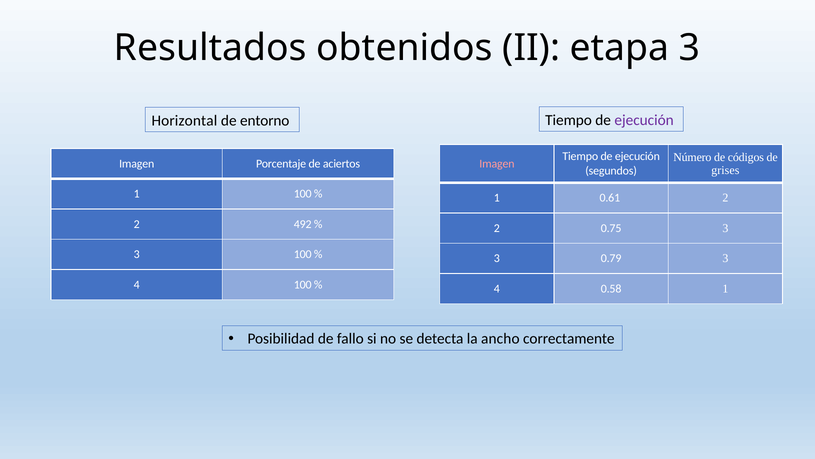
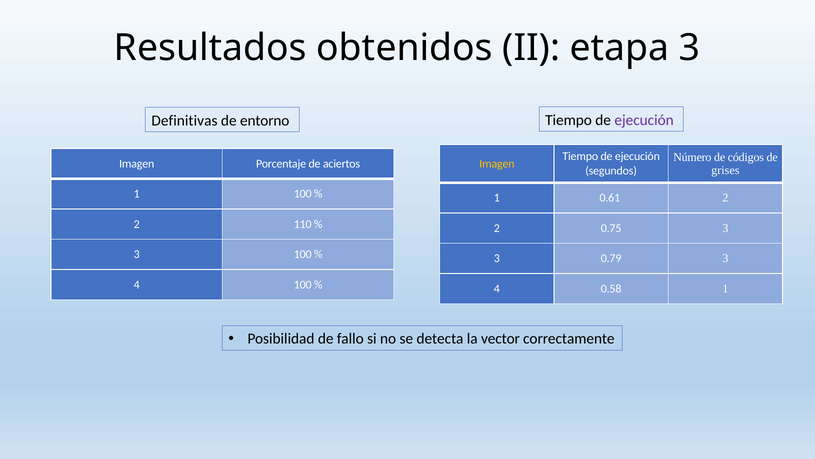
Horizontal: Horizontal -> Definitivas
Imagen at (497, 164) colour: pink -> yellow
492: 492 -> 110
ancho: ancho -> vector
